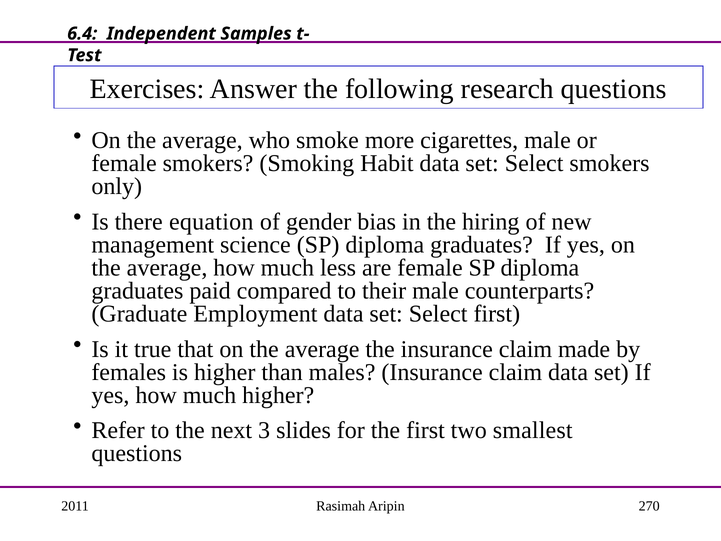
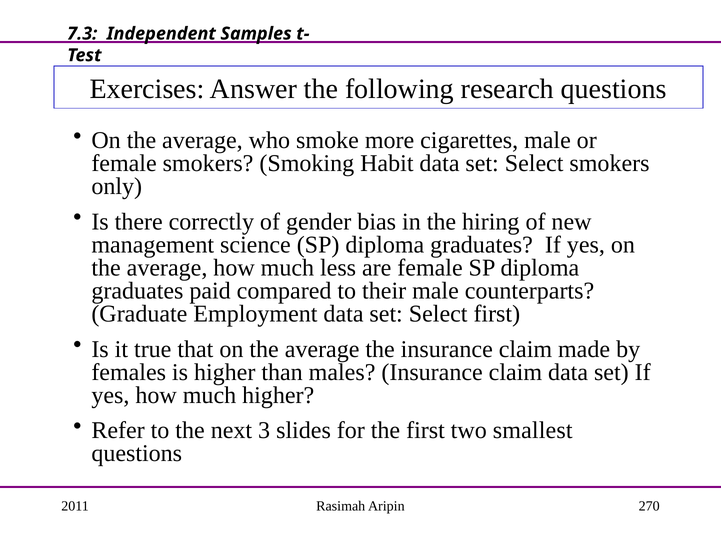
6.4: 6.4 -> 7.3
equation: equation -> correctly
